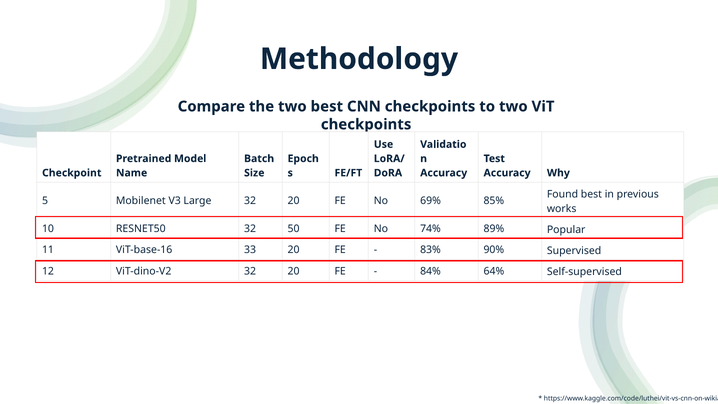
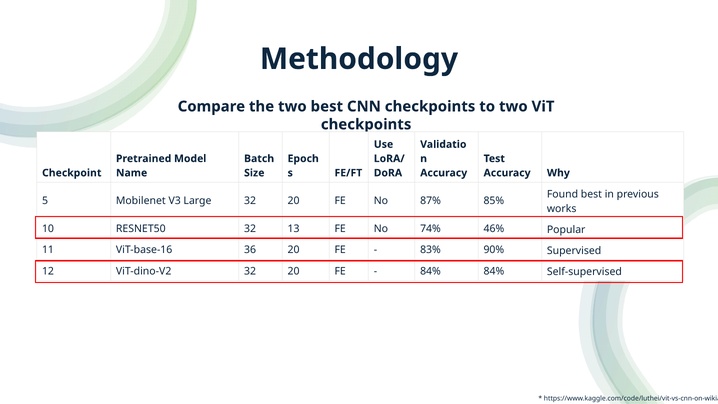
69%: 69% -> 87%
50: 50 -> 13
89%: 89% -> 46%
33: 33 -> 36
84% 64%: 64% -> 84%
